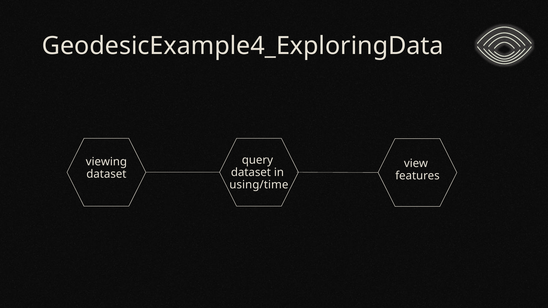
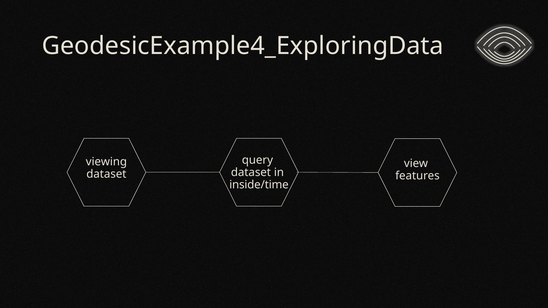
using/time: using/time -> inside/time
